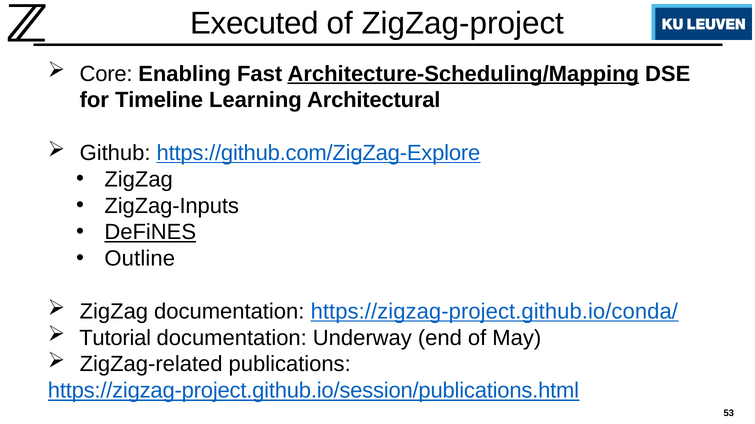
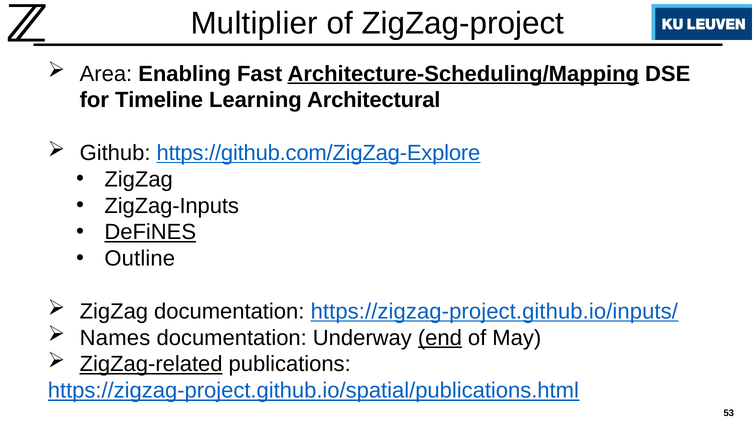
Executed: Executed -> Multiplier
Core: Core -> Area
https://zigzag-project.github.io/conda/: https://zigzag-project.github.io/conda/ -> https://zigzag-project.github.io/inputs/
Tutorial: Tutorial -> Names
end underline: none -> present
ZigZag-related underline: none -> present
https://zigzag-project.github.io/session/publications.html: https://zigzag-project.github.io/session/publications.html -> https://zigzag-project.github.io/spatial/publications.html
